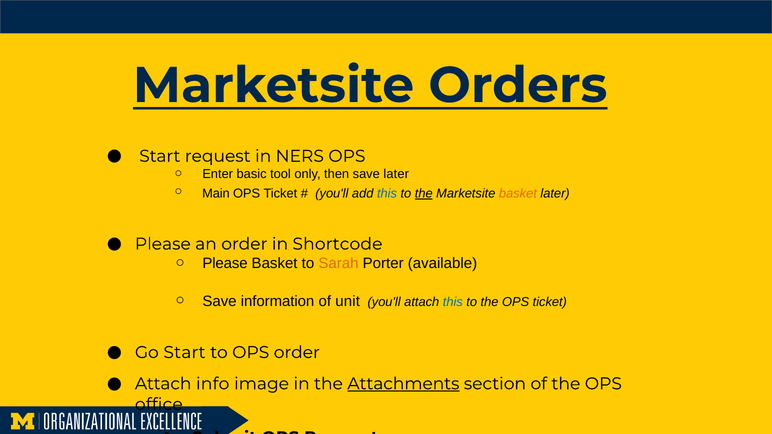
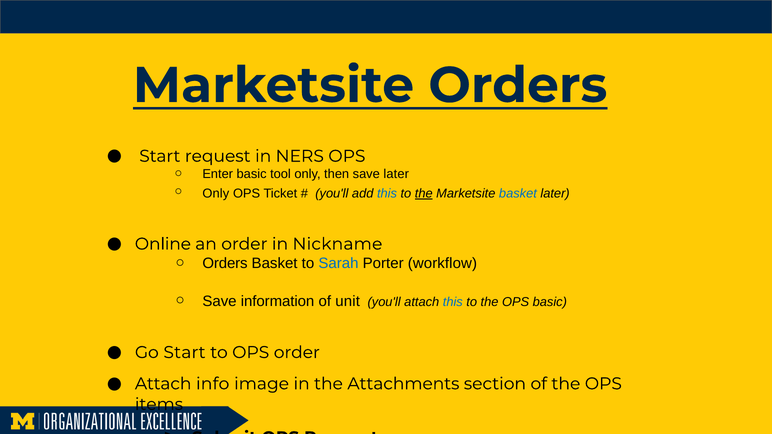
Main at (216, 194): Main -> Only
basket at (518, 194) colour: orange -> blue
Please at (163, 244): Please -> Online
Shortcode: Shortcode -> Nickname
Please at (225, 263): Please -> Orders
Sarah colour: orange -> blue
available: available -> workflow
the OPS ticket: ticket -> basic
Attachments underline: present -> none
office: office -> items
